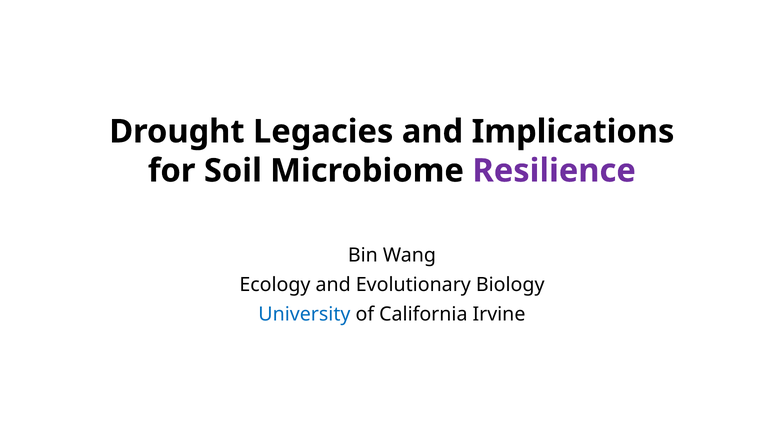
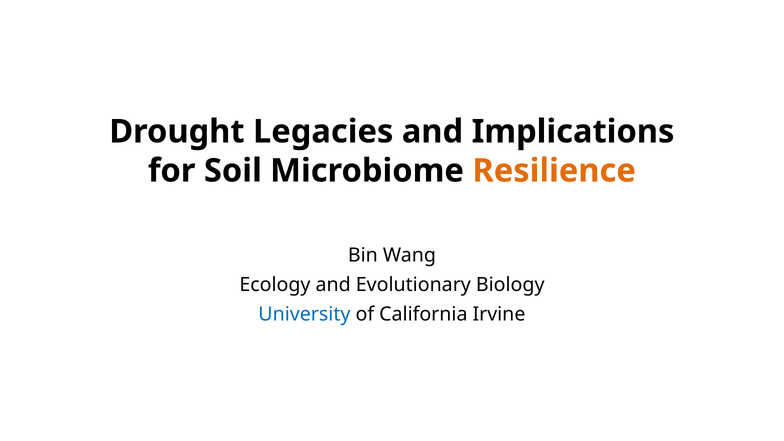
Resilience colour: purple -> orange
